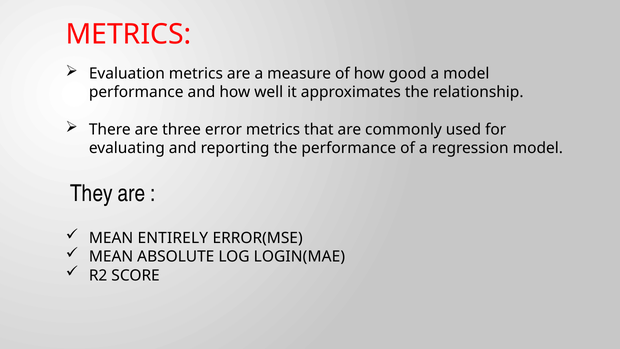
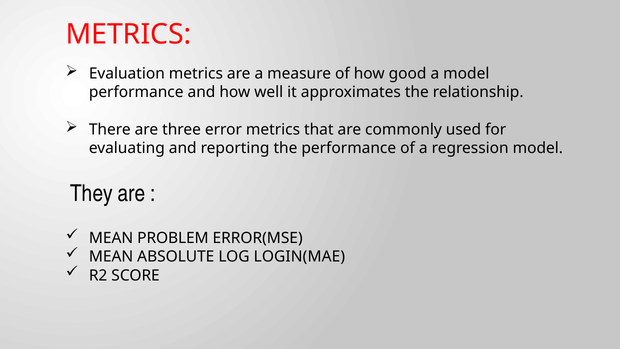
ENTIRELY: ENTIRELY -> PROBLEM
